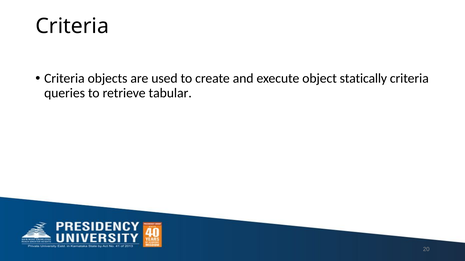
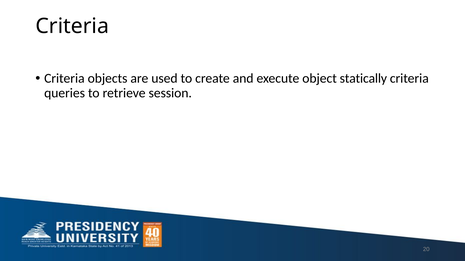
tabular: tabular -> session
